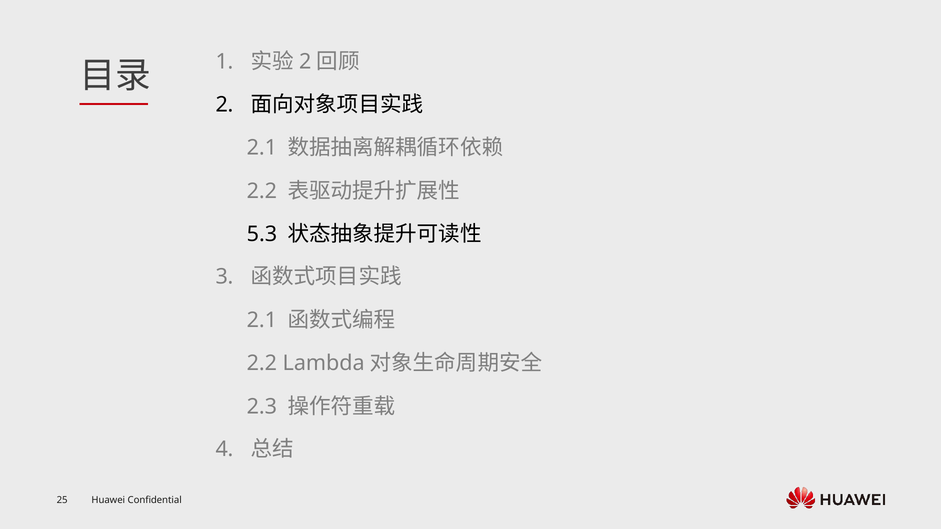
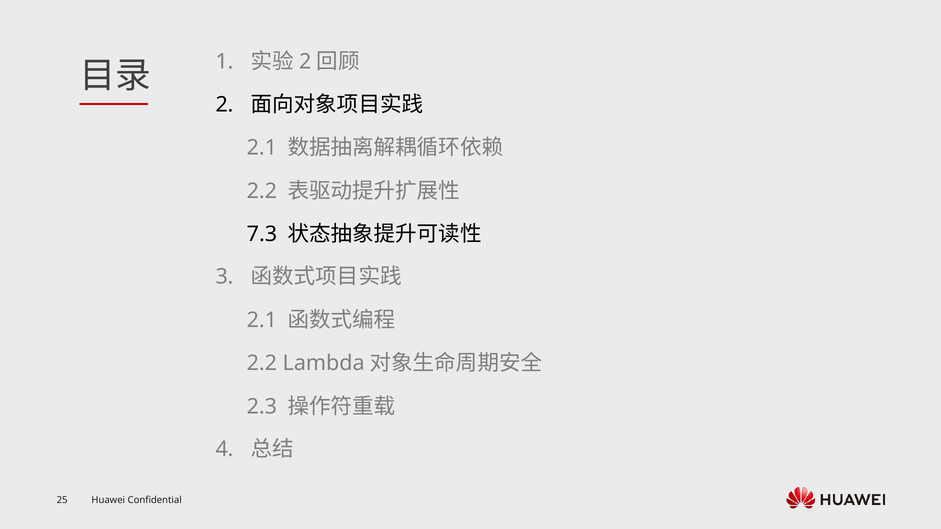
5.3: 5.3 -> 7.3
